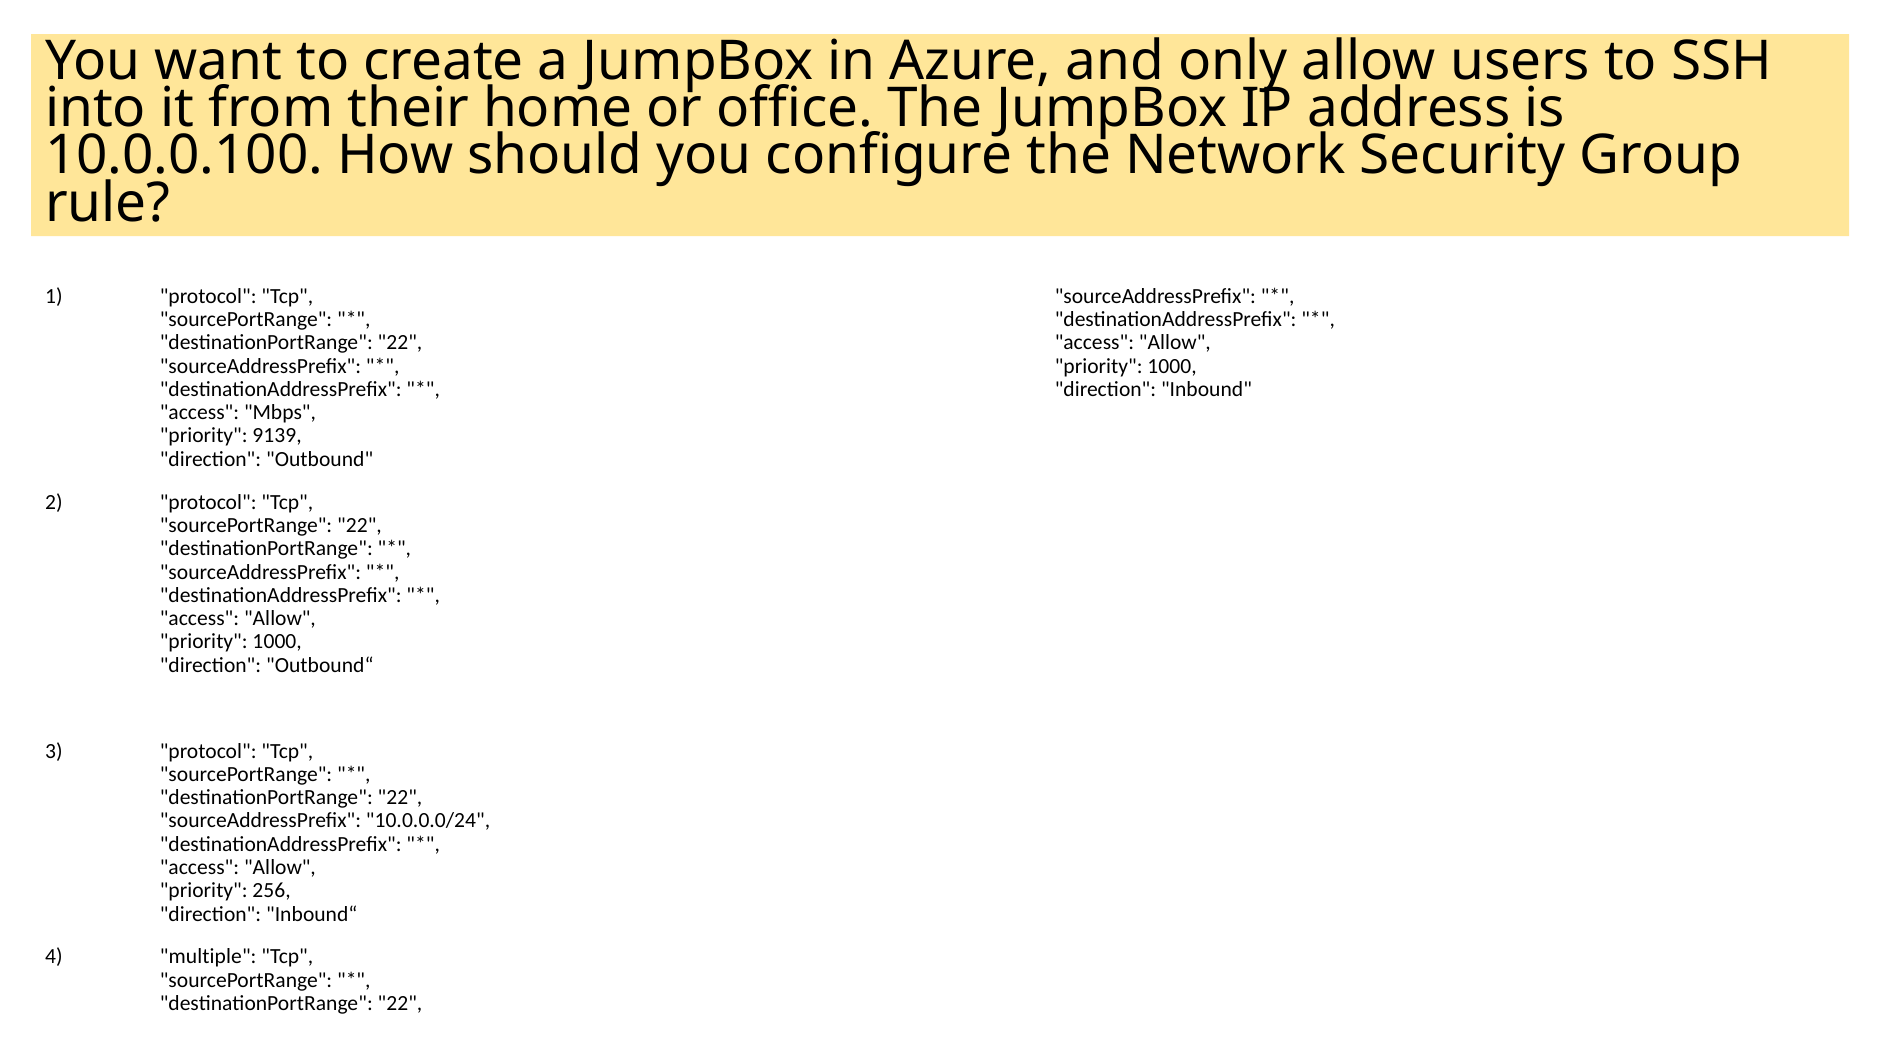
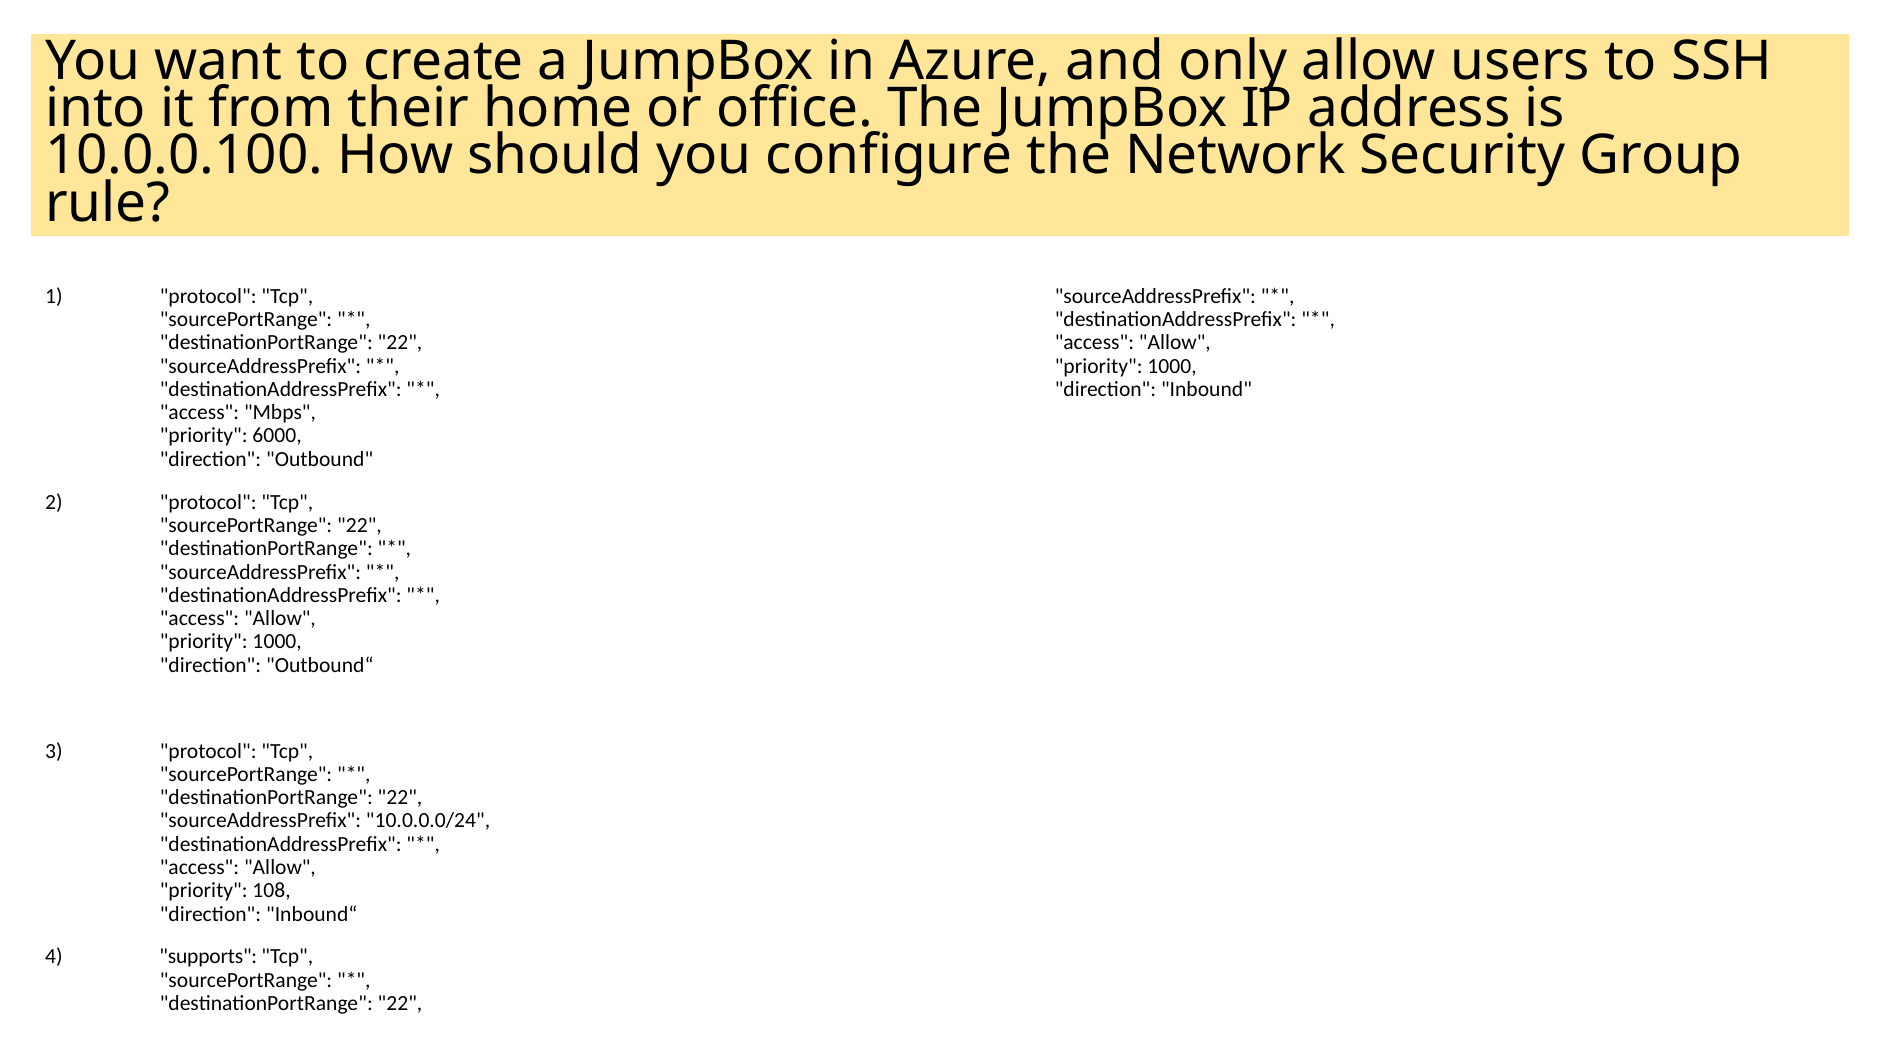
9139: 9139 -> 6000
256: 256 -> 108
multiple: multiple -> supports
